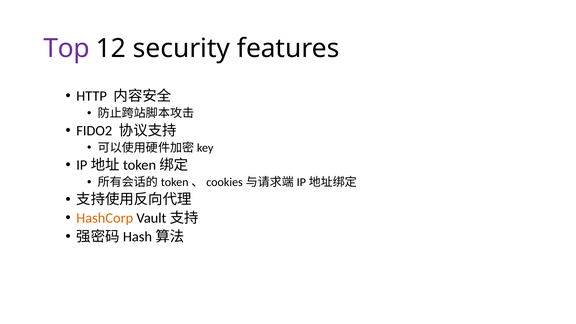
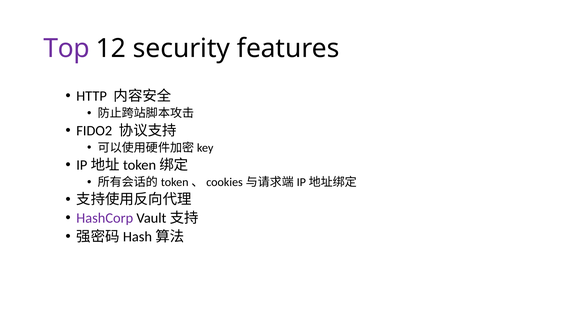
HashCorp colour: orange -> purple
